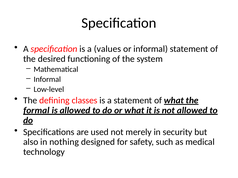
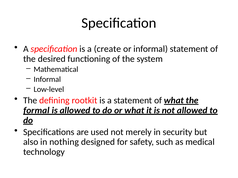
values: values -> create
classes: classes -> rootkit
